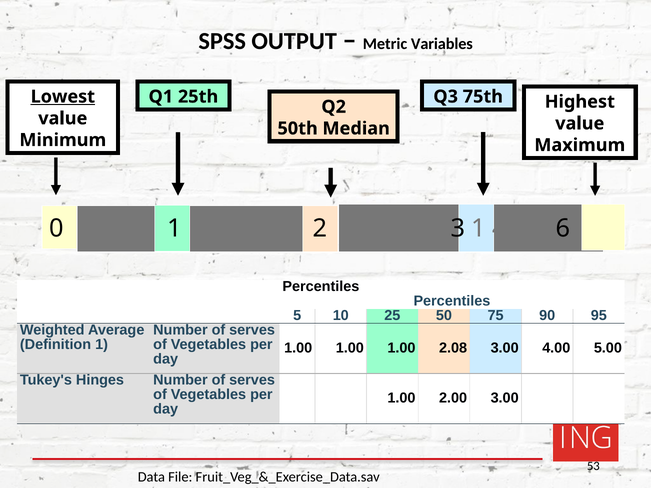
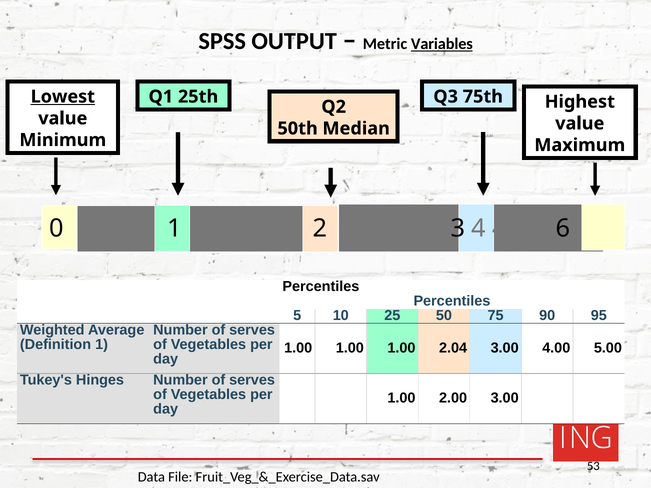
Variables underline: none -> present
3 1: 1 -> 4
2.08: 2.08 -> 2.04
